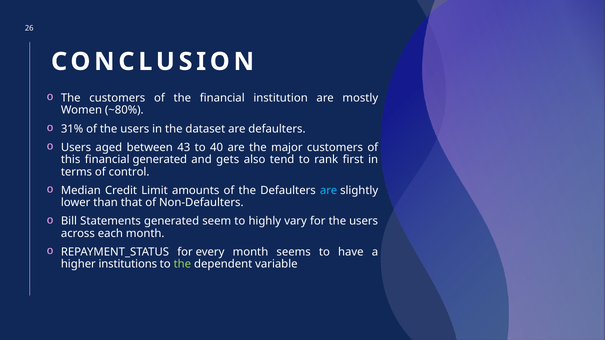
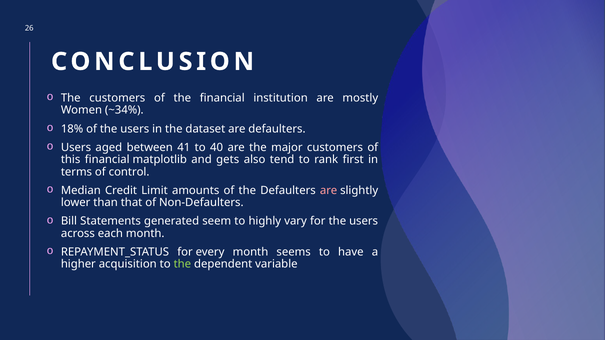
~80%: ~80% -> ~34%
31%: 31% -> 18%
43: 43 -> 41
financial generated: generated -> matplotlib
are at (329, 191) colour: light blue -> pink
institutions: institutions -> acquisition
